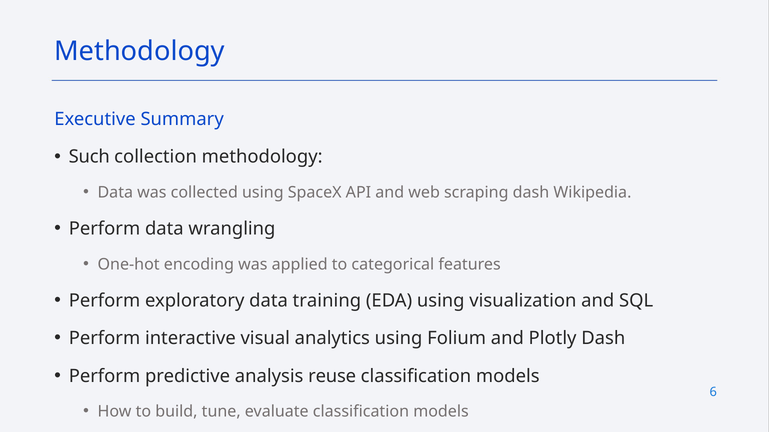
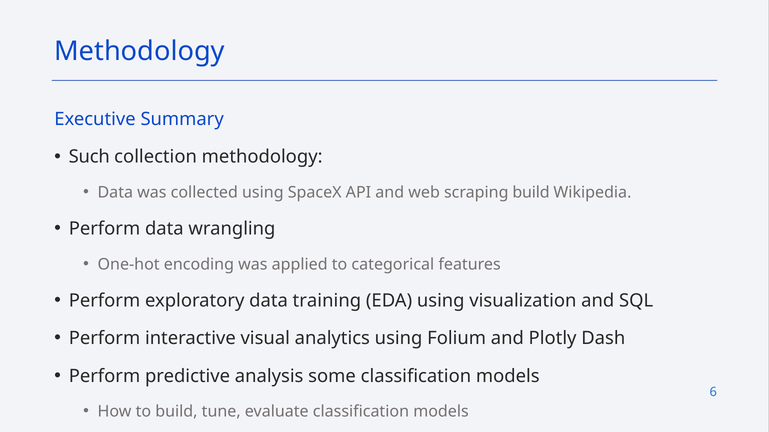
scraping dash: dash -> build
reuse: reuse -> some
